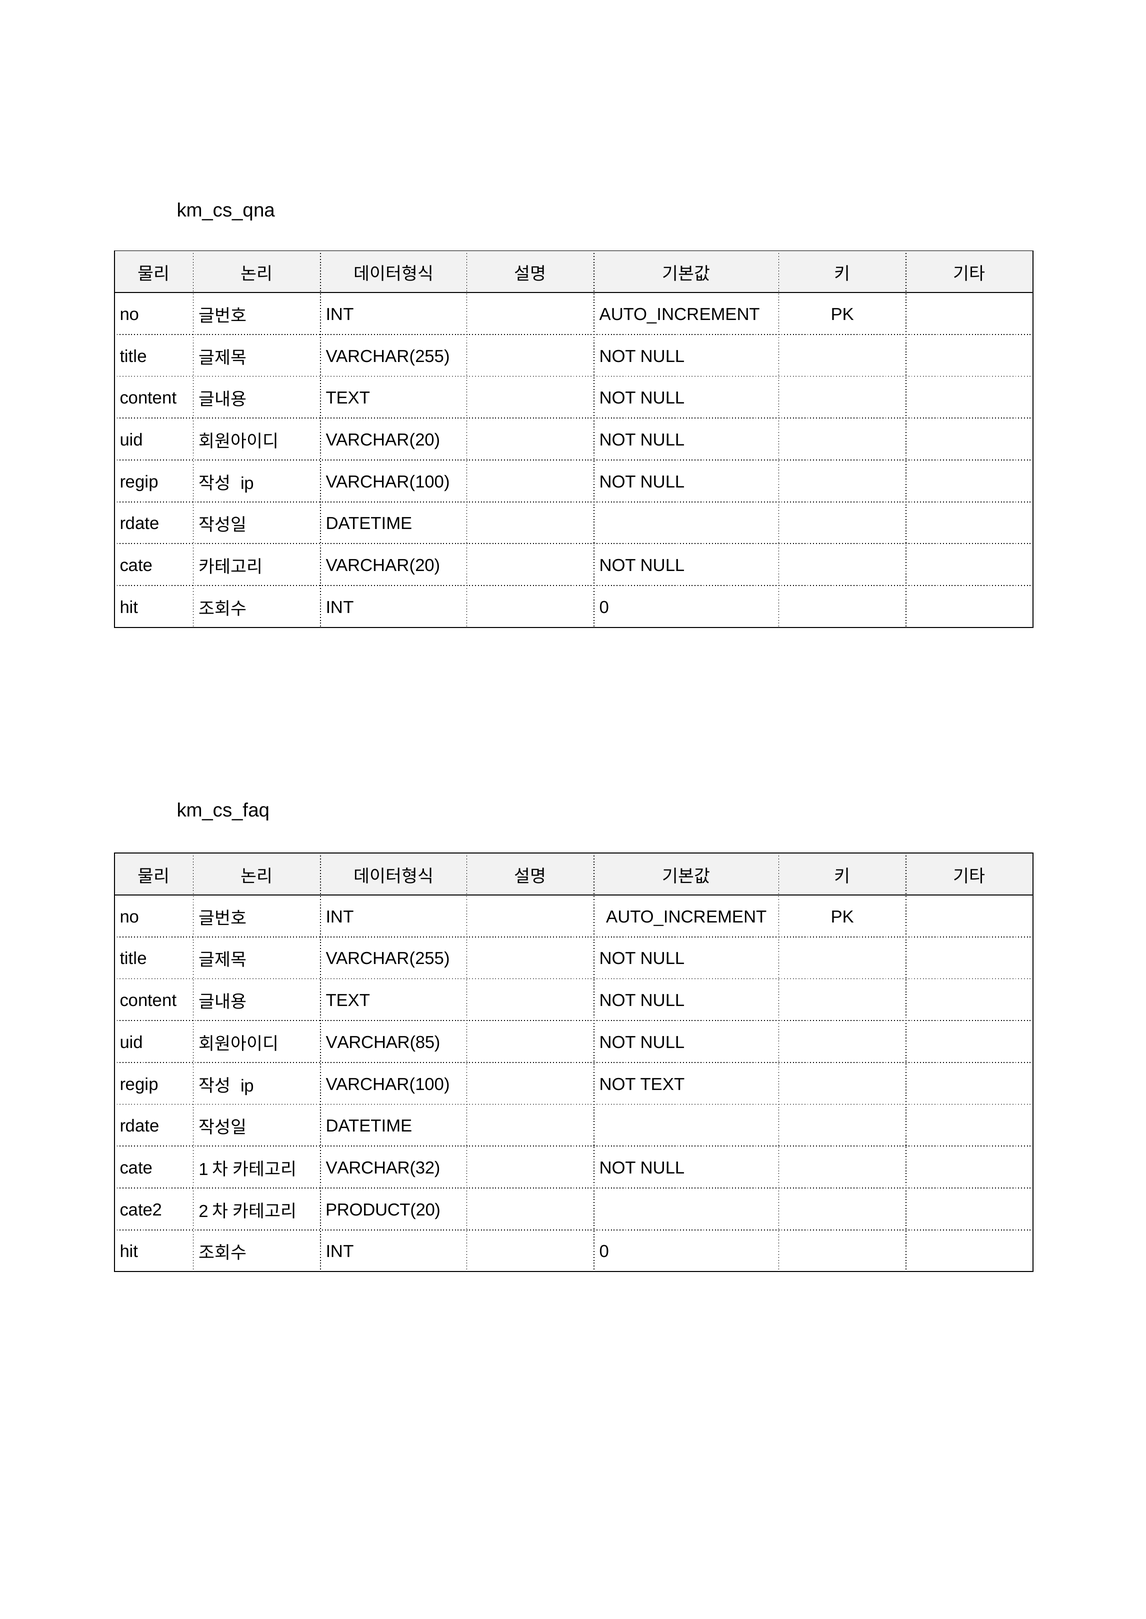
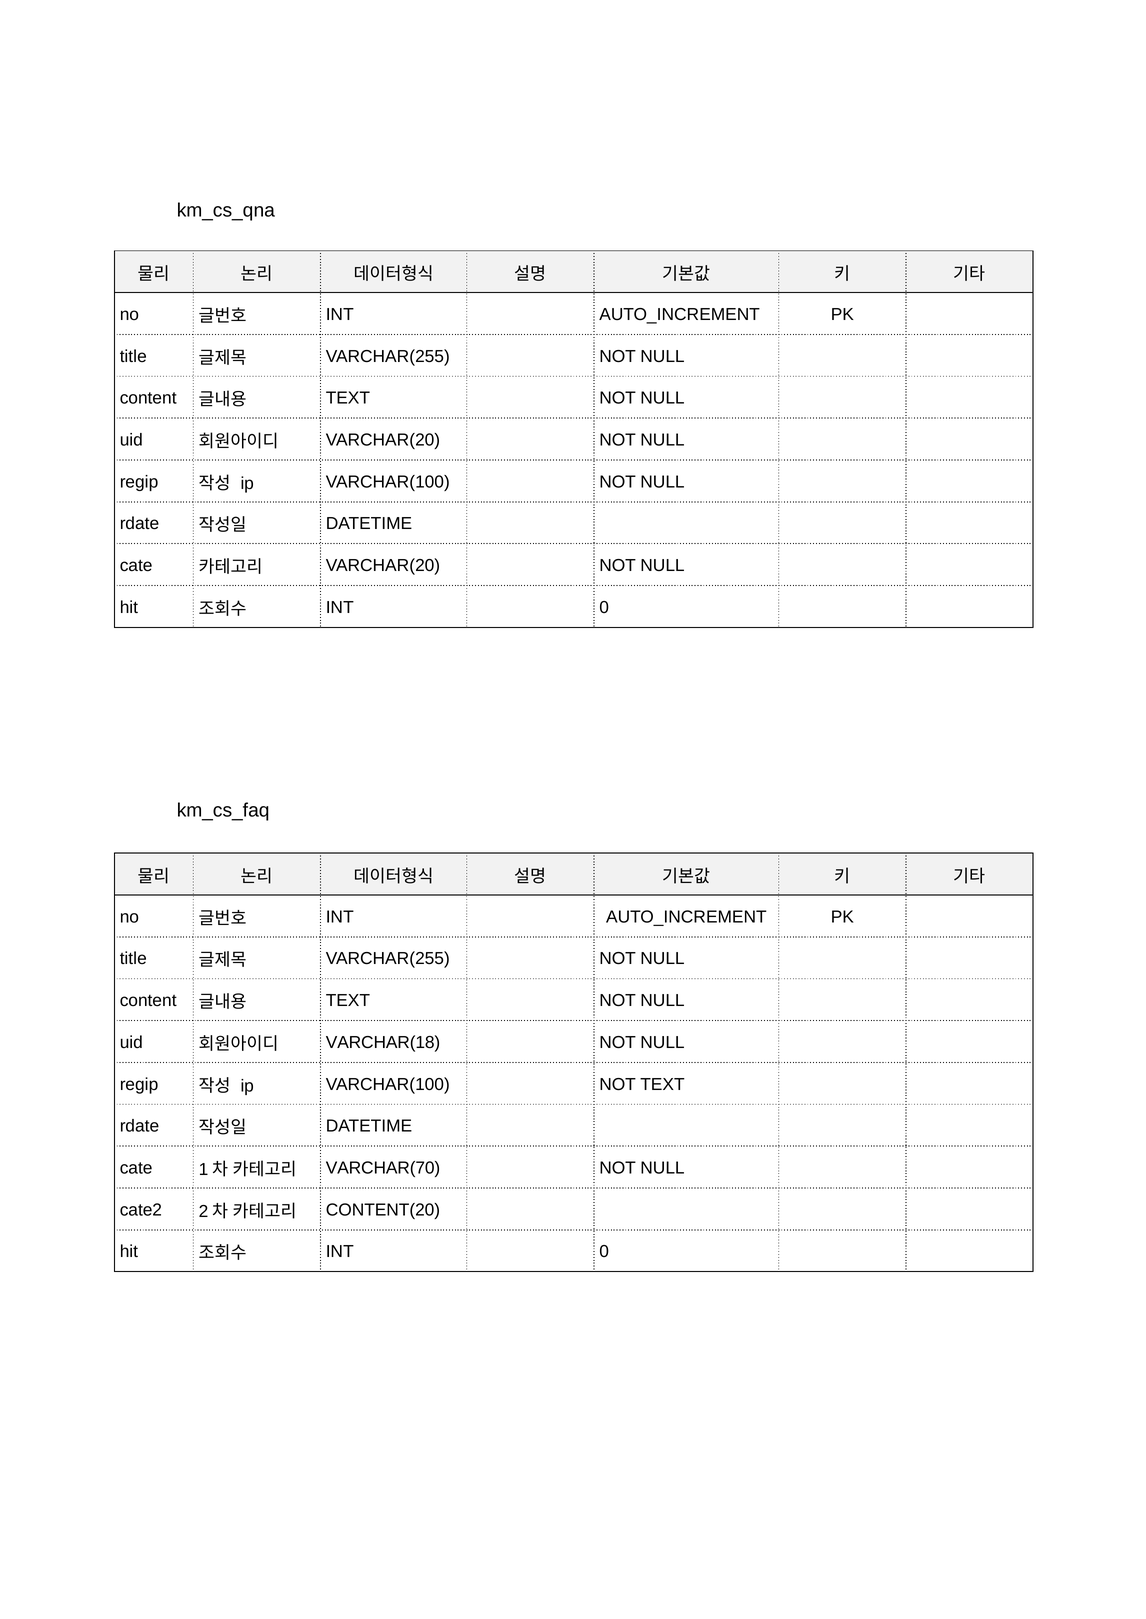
VARCHAR(85: VARCHAR(85 -> VARCHAR(18
VARCHAR(32: VARCHAR(32 -> VARCHAR(70
PRODUCT(20: PRODUCT(20 -> CONTENT(20
